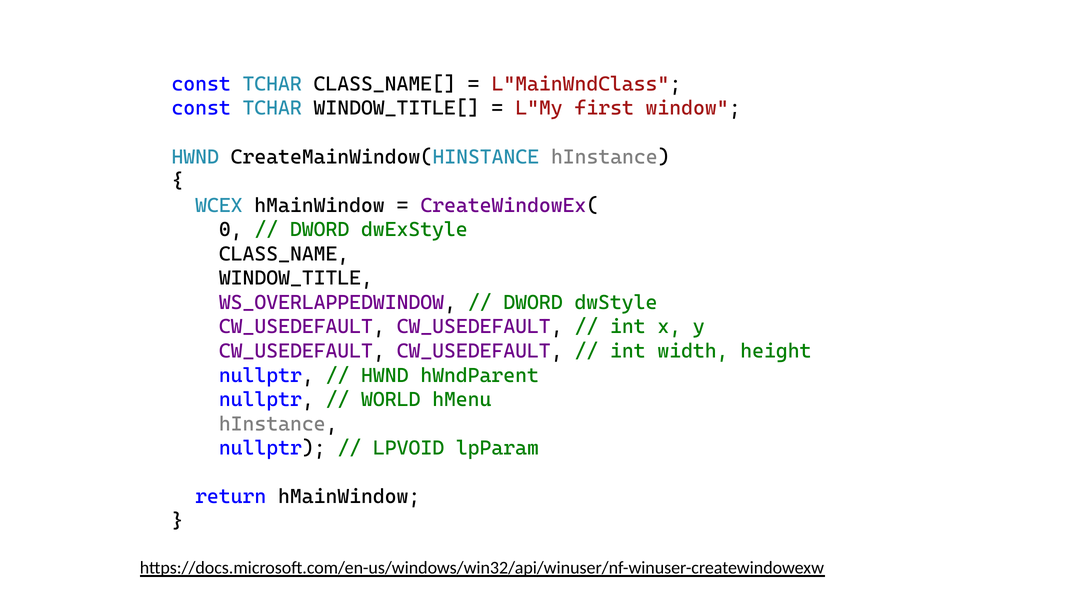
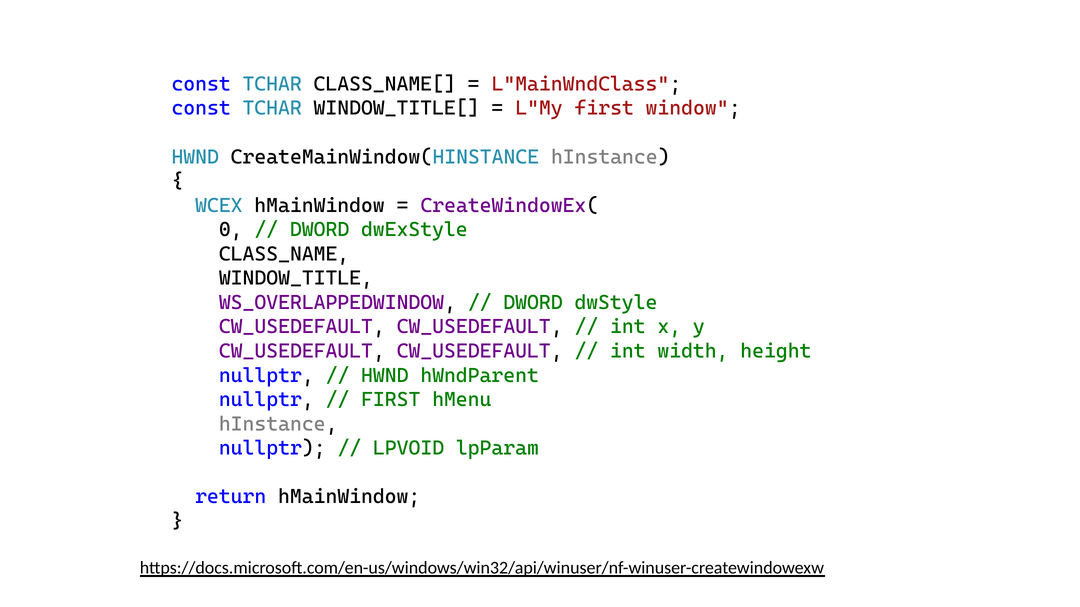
WORLD at (391, 400): WORLD -> FIRST
